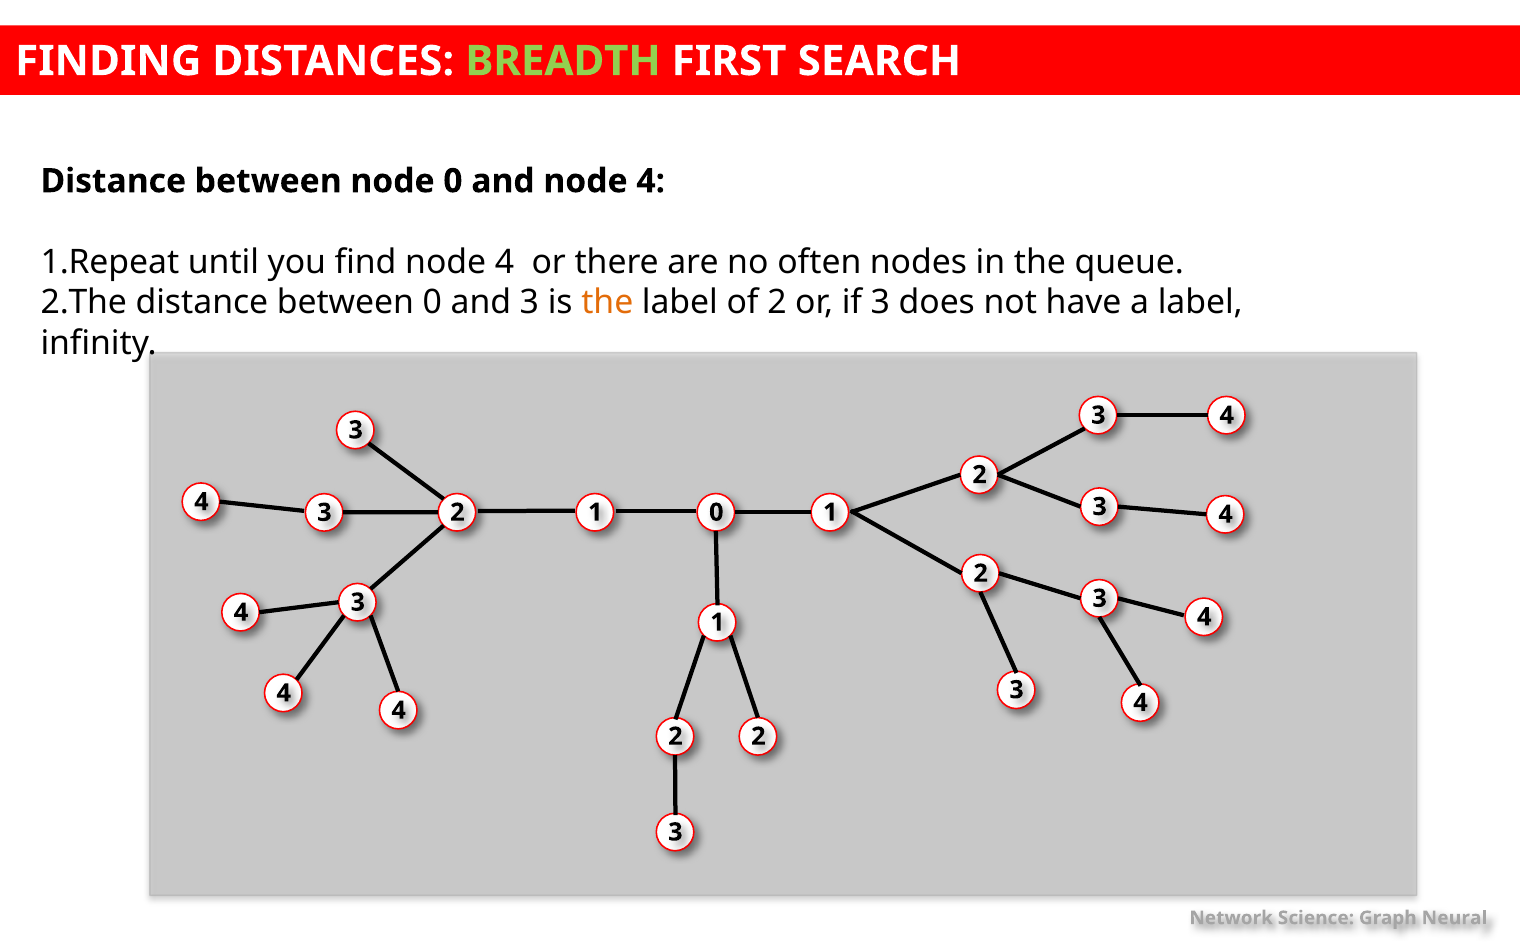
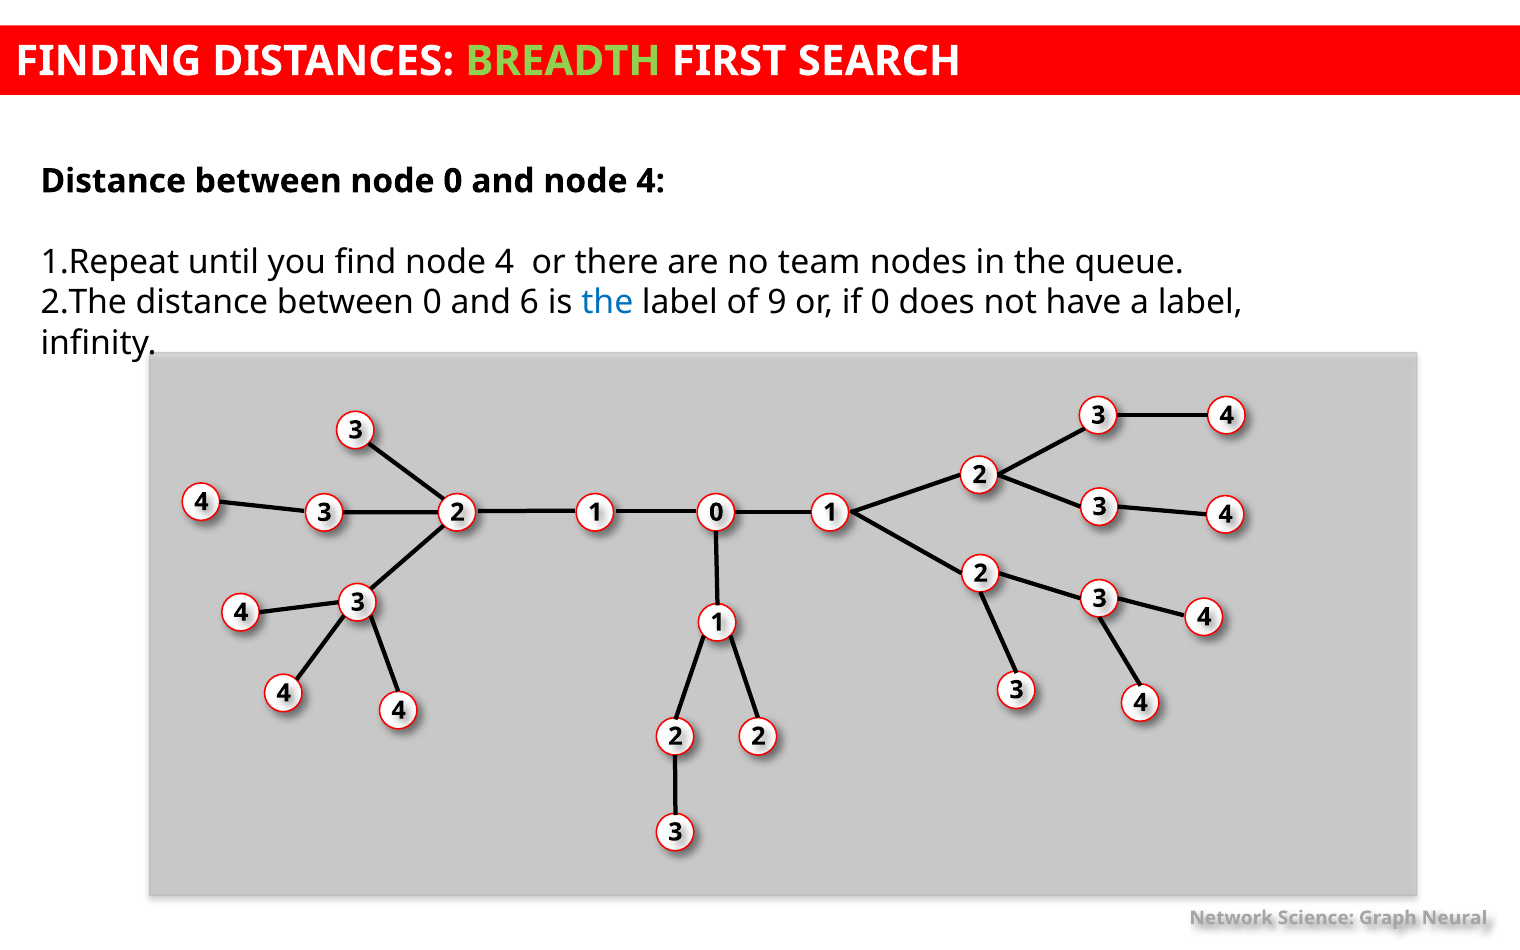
often: often -> team
and 3: 3 -> 6
the at (607, 303) colour: orange -> blue
of 2: 2 -> 9
if 3: 3 -> 0
